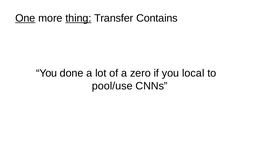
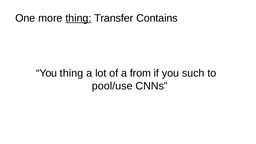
One underline: present -> none
You done: done -> thing
zero: zero -> from
local: local -> such
